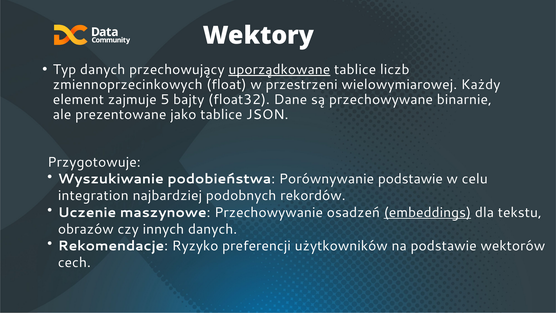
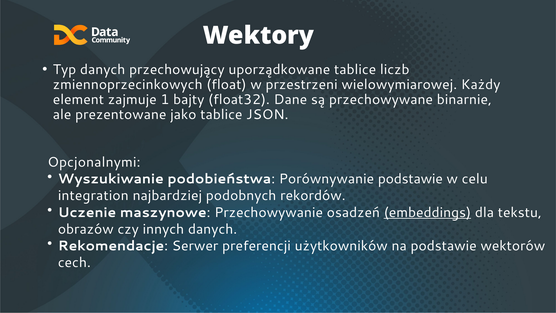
uporządkowane underline: present -> none
5: 5 -> 1
Przygotowuje: Przygotowuje -> Opcjonalnymi
Ryzyko: Ryzyko -> Serwer
